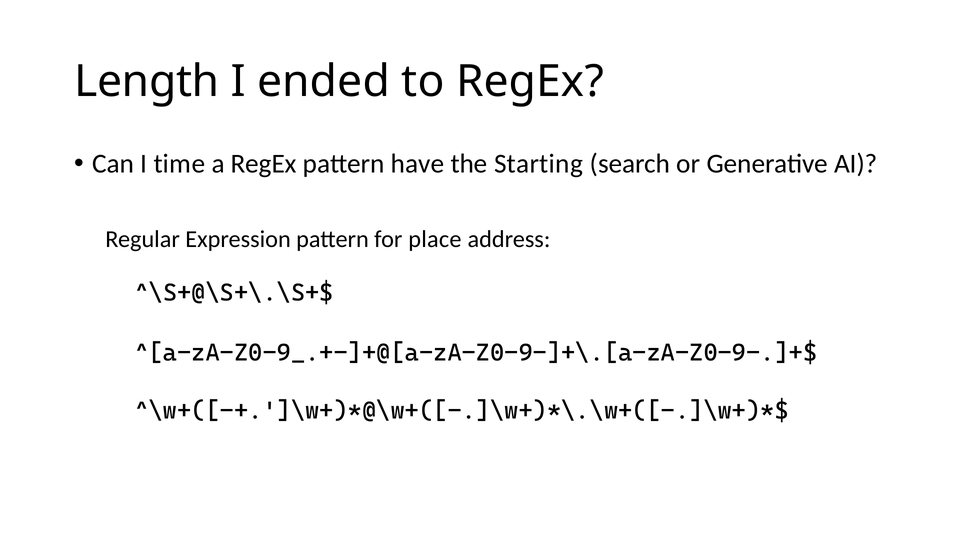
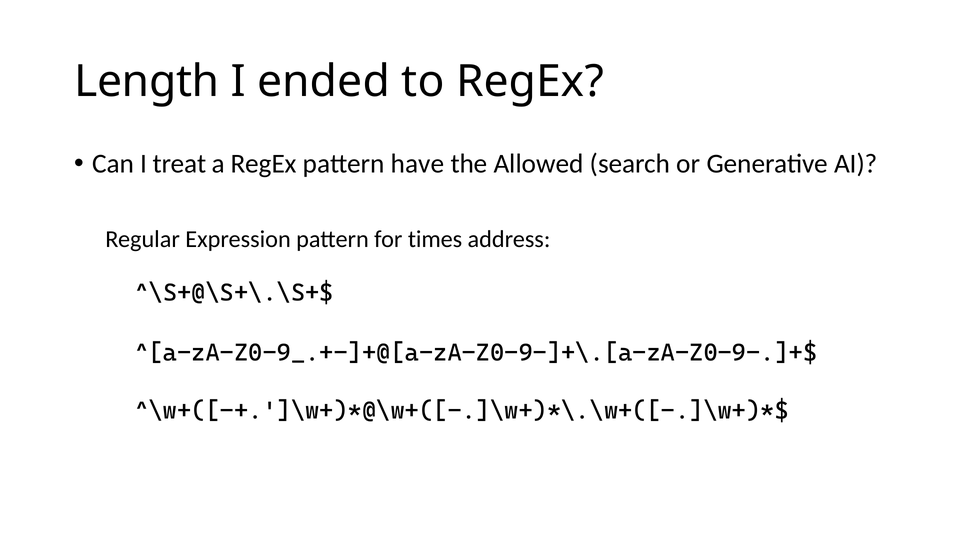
time: time -> treat
Starting: Starting -> Allowed
place: place -> times
